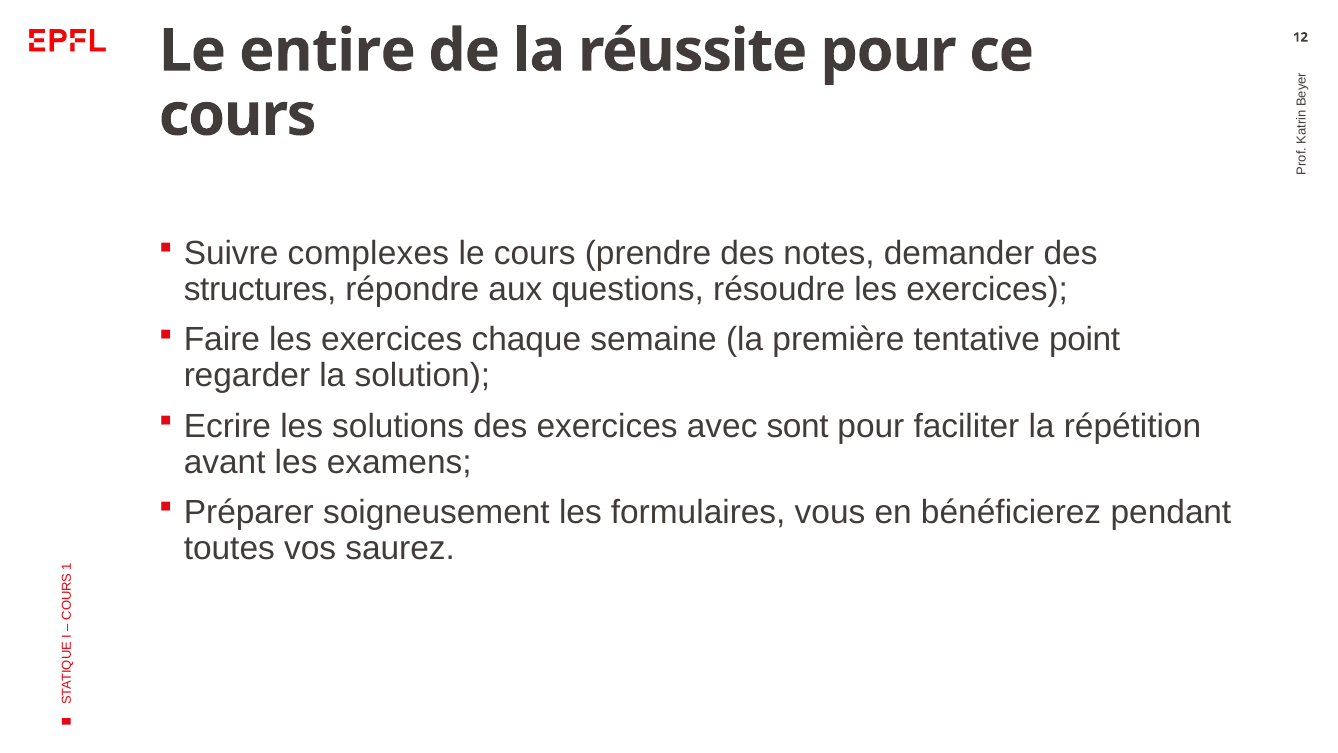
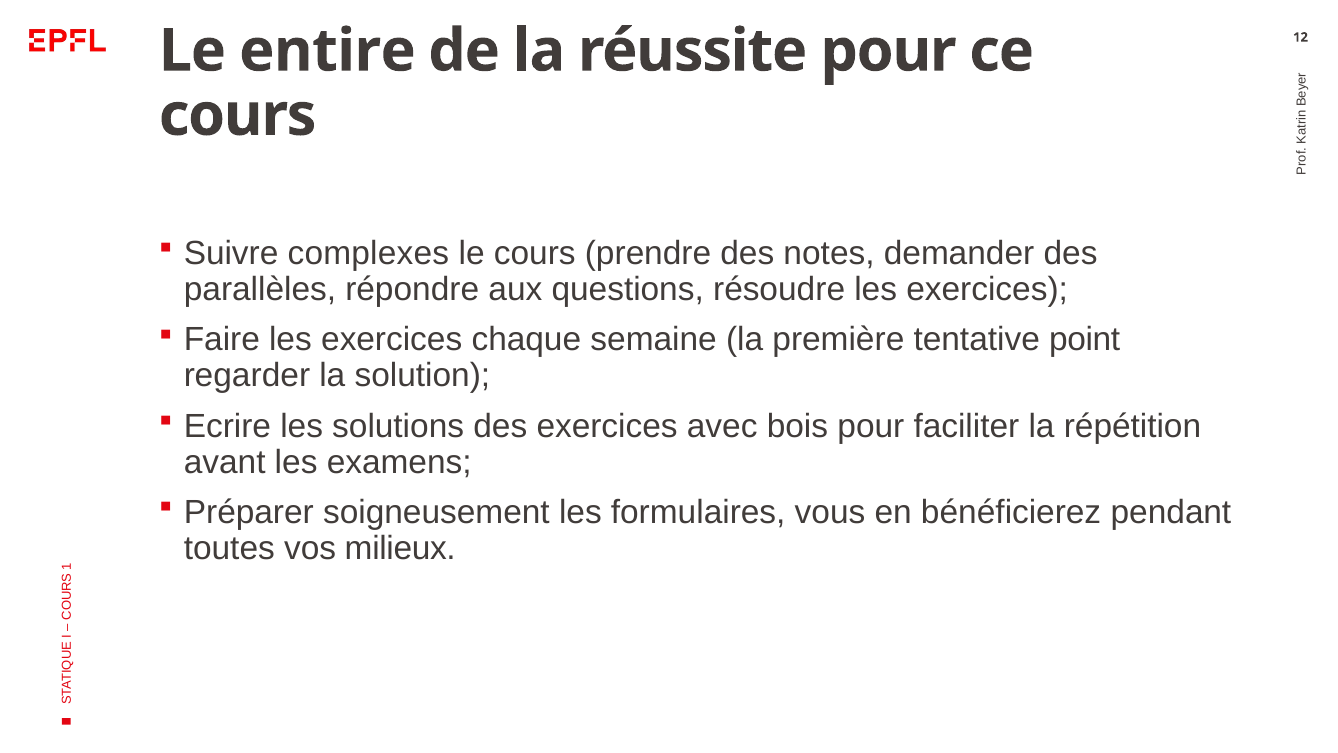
structures: structures -> parallèles
sont: sont -> bois
saurez: saurez -> milieux
